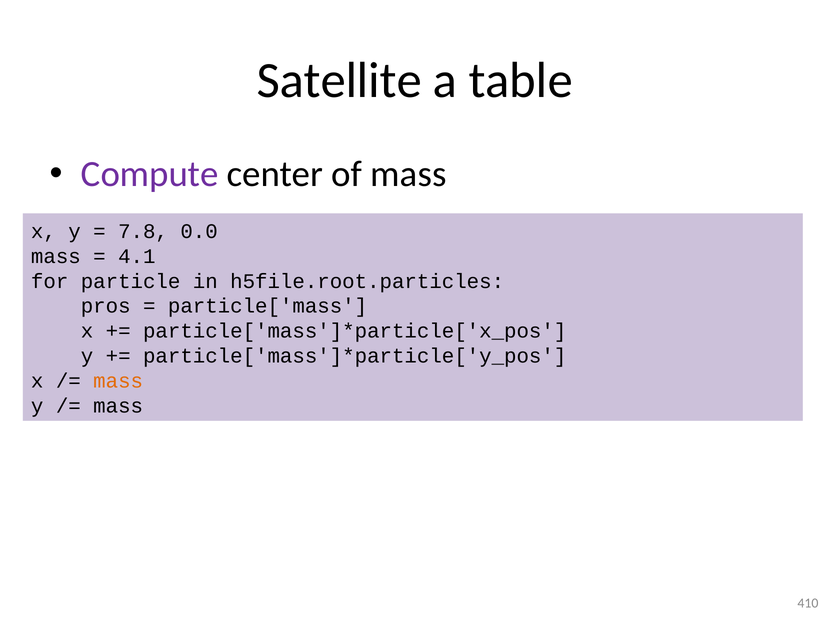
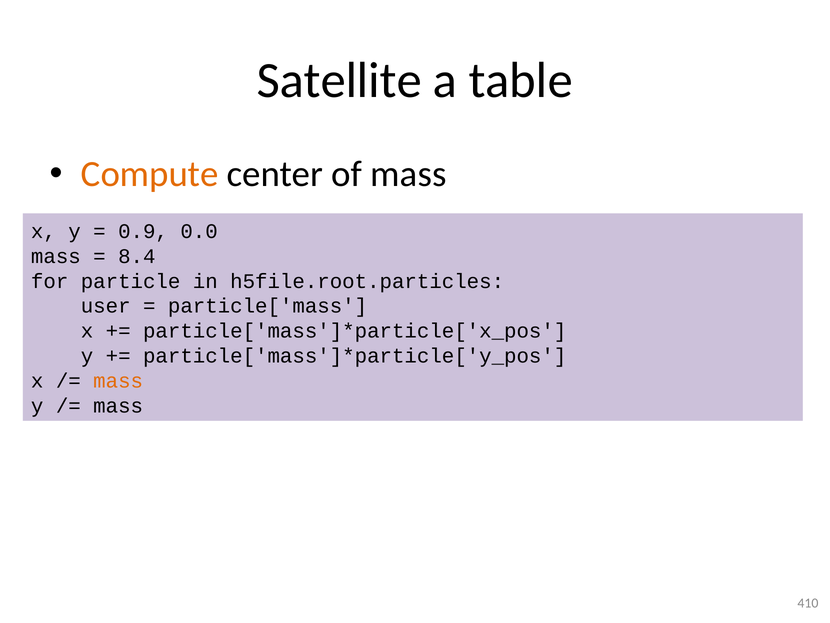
Compute colour: purple -> orange
7.8: 7.8 -> 0.9
4.1: 4.1 -> 8.4
pros: pros -> user
